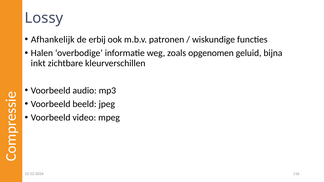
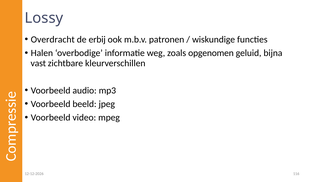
Afhankelijk: Afhankelijk -> Overdracht
inkt: inkt -> vast
